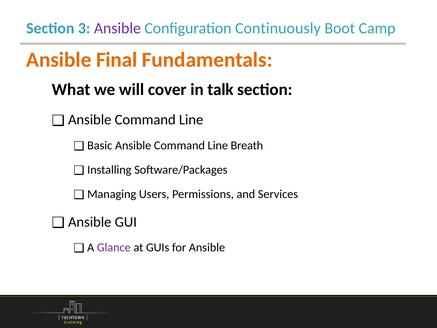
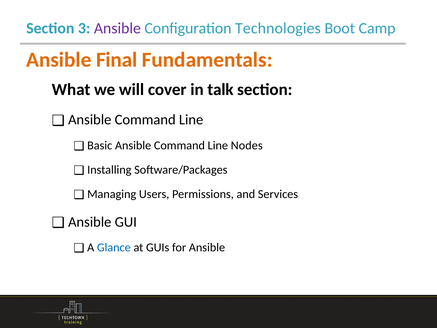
Continuously: Continuously -> Technologies
Breath: Breath -> Nodes
Glance colour: purple -> blue
